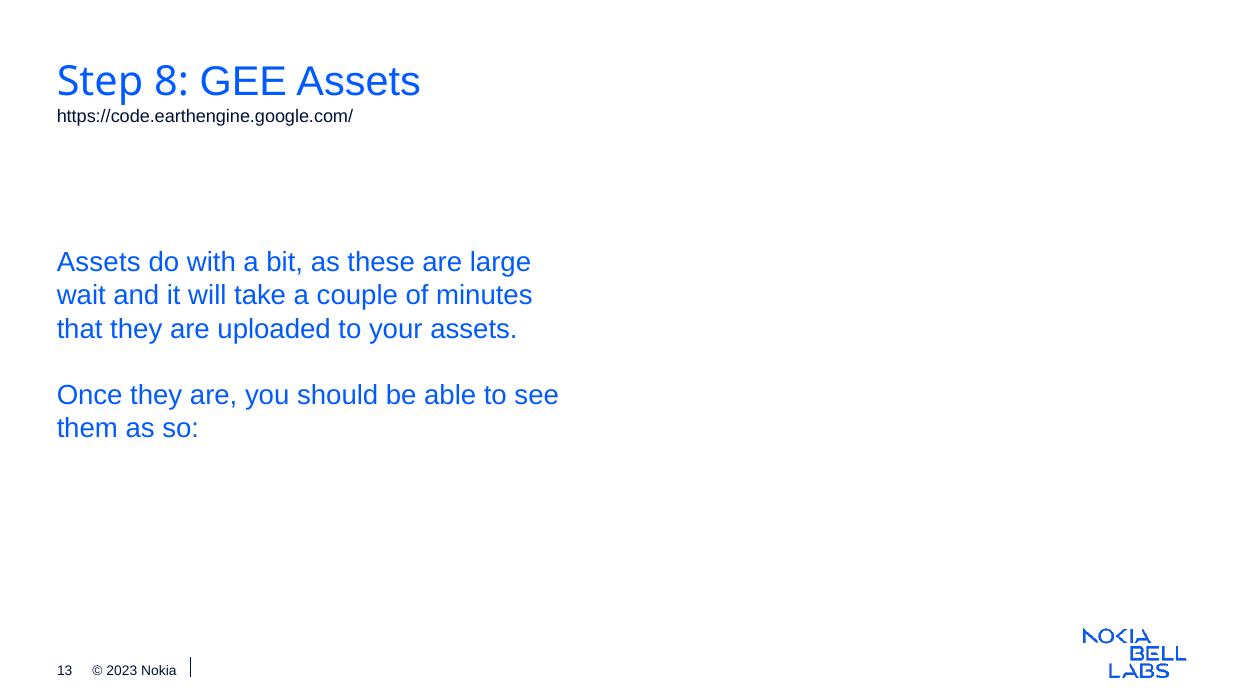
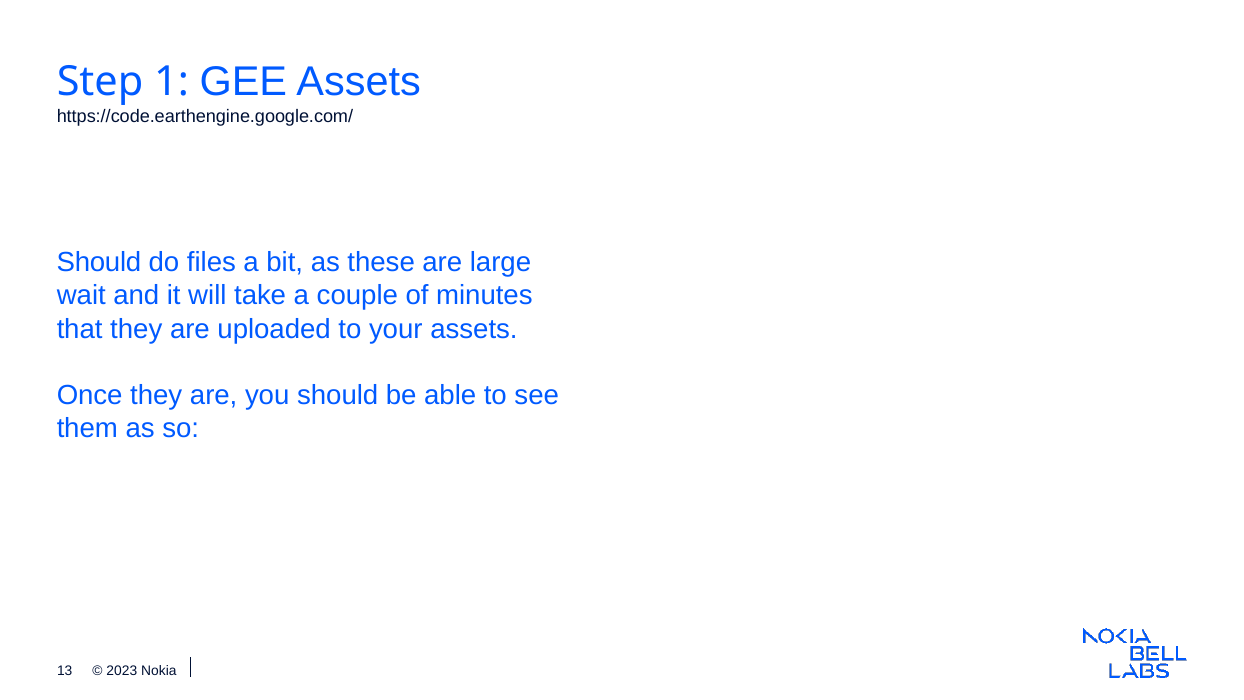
8: 8 -> 1
Assets at (99, 263): Assets -> Should
with: with -> files
